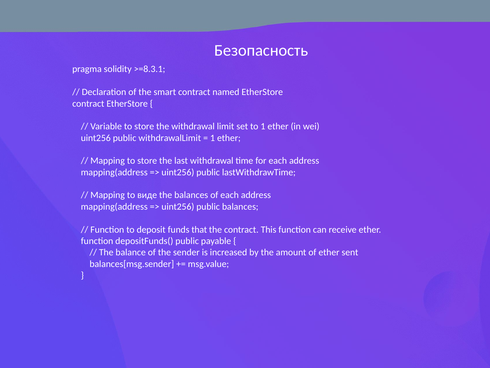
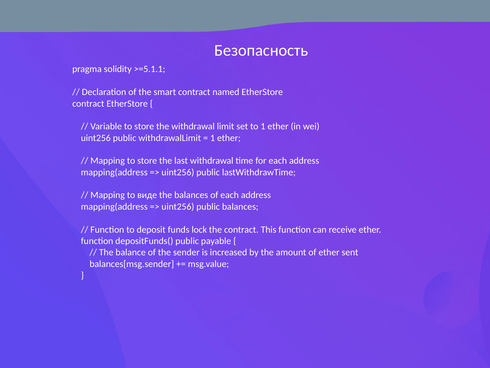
>=8.3.1: >=8.3.1 -> >=5.1.1
that: that -> lock
